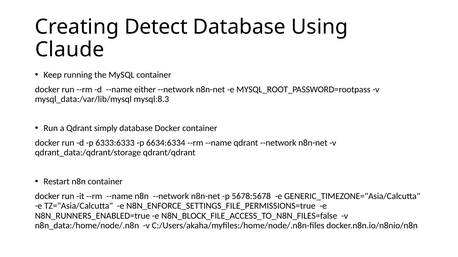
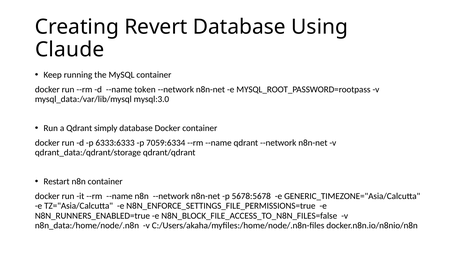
Detect: Detect -> Revert
either: either -> token
mysql:8.3: mysql:8.3 -> mysql:3.0
6634:6334: 6634:6334 -> 7059:6334
